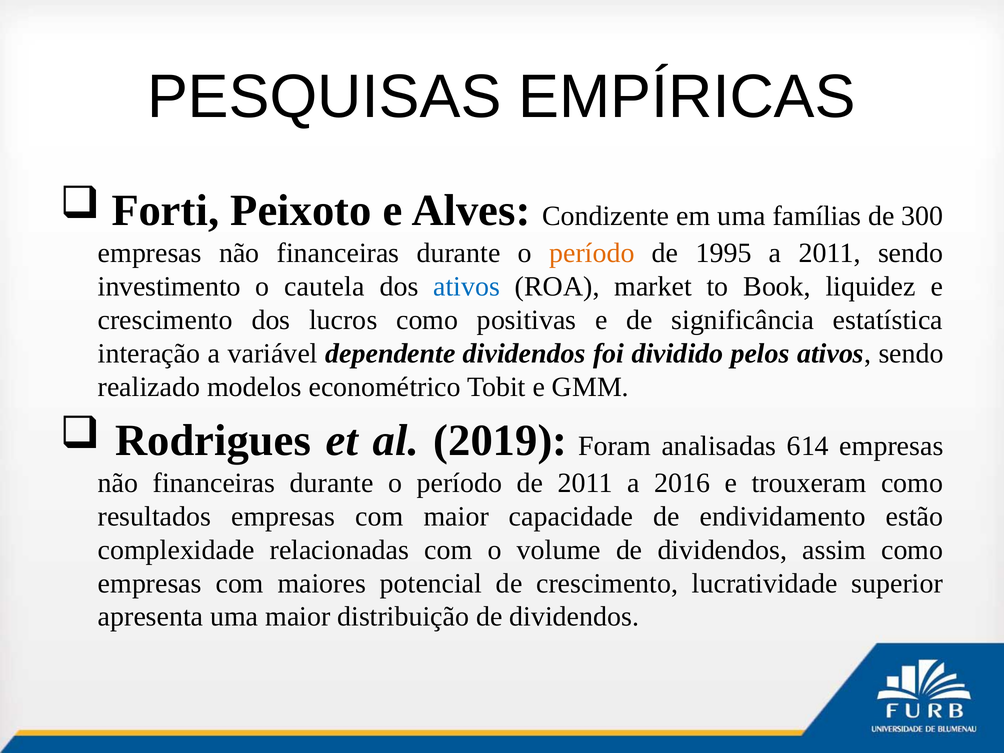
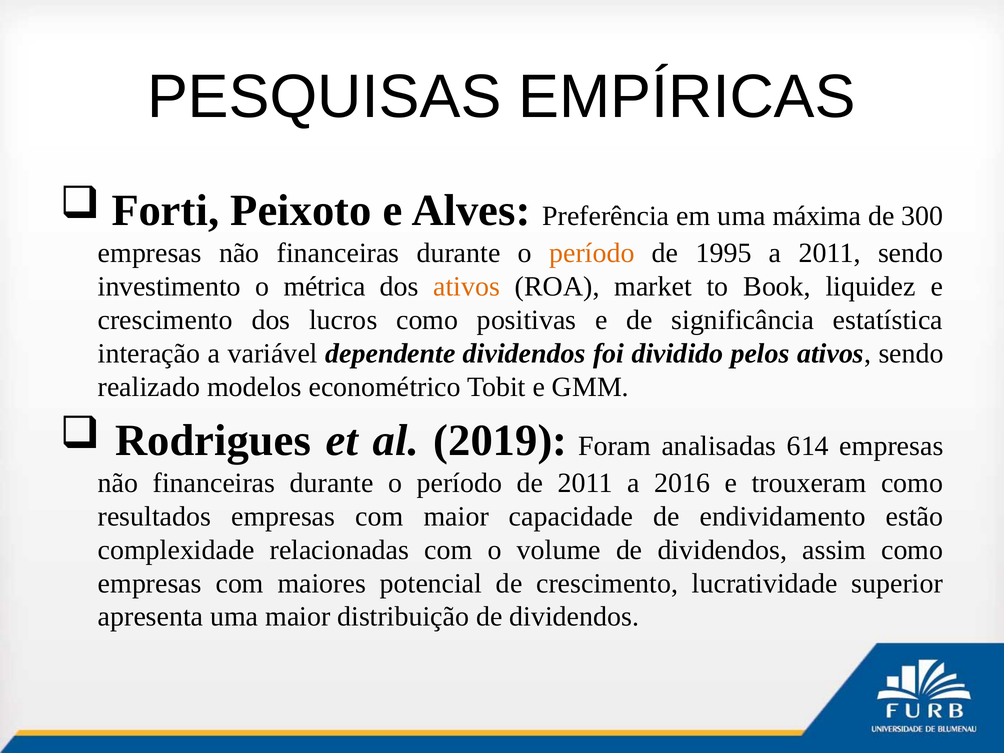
Condizente: Condizente -> Preferência
famílias: famílias -> máxima
cautela: cautela -> métrica
ativos at (467, 286) colour: blue -> orange
